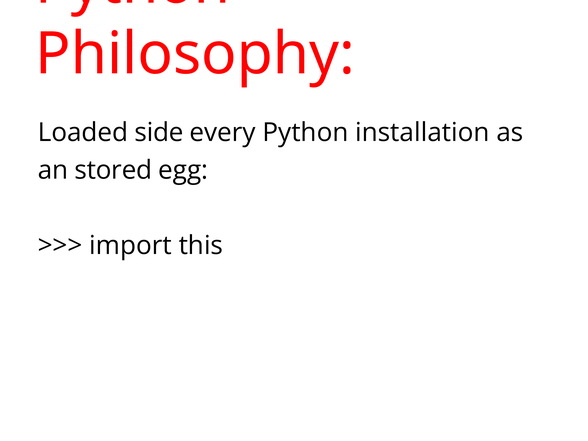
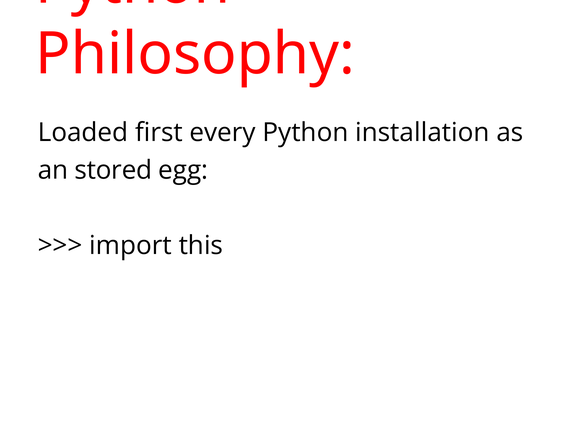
side: side -> first
